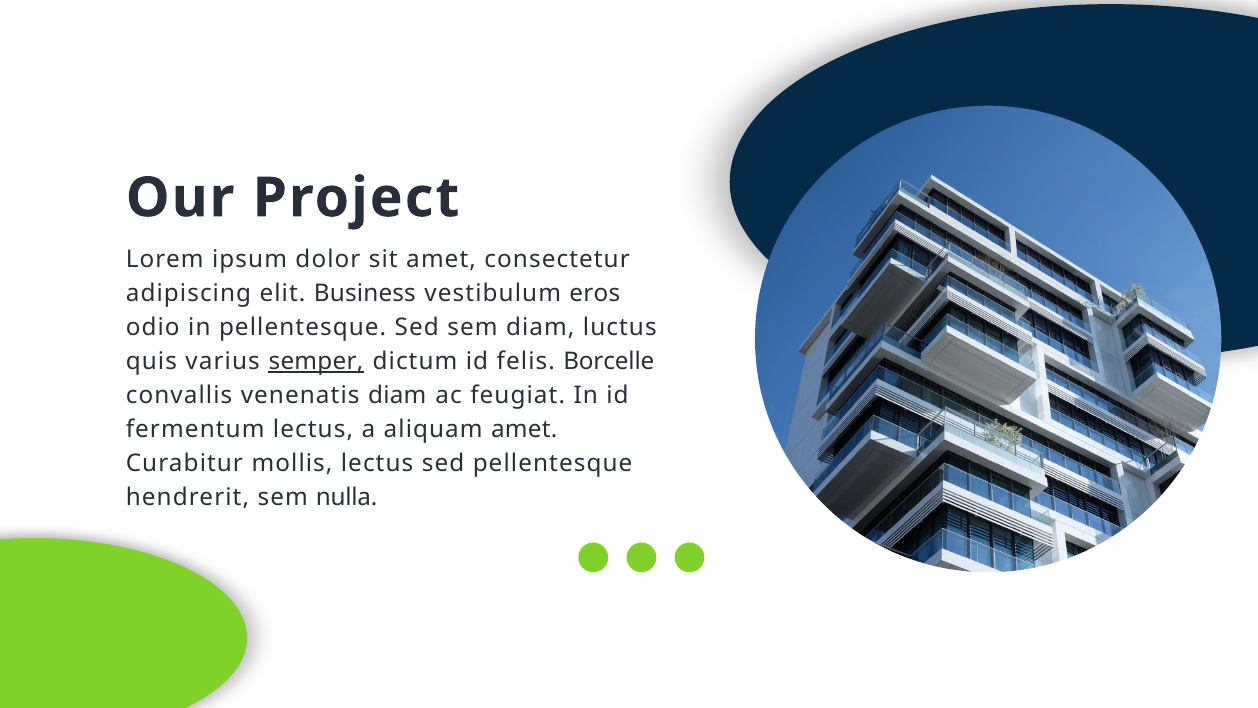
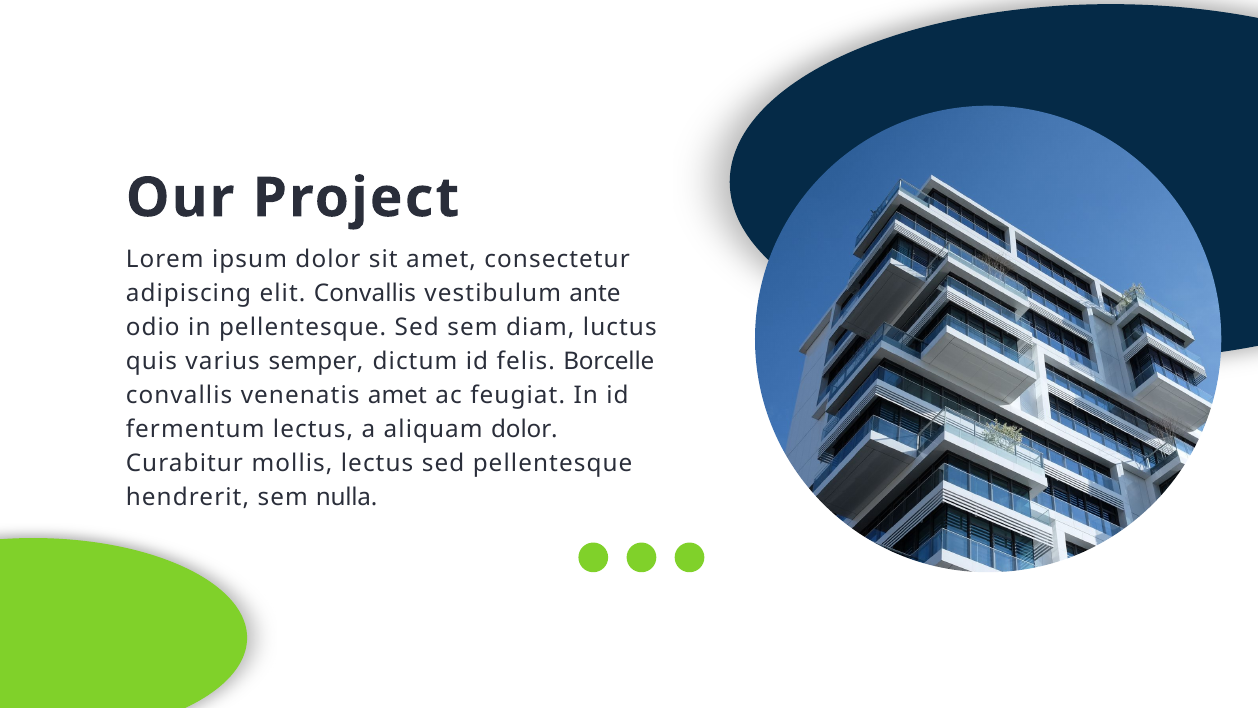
elit Business: Business -> Convallis
eros: eros -> ante
semper underline: present -> none
venenatis diam: diam -> amet
aliquam amet: amet -> dolor
